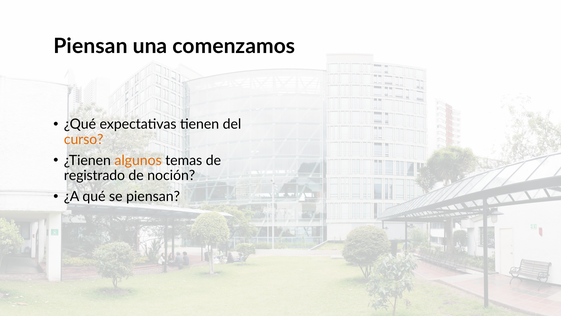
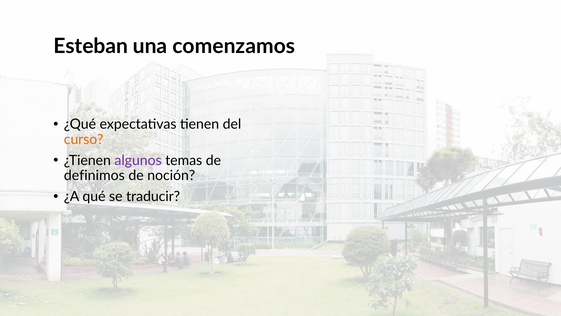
Piensan at (91, 46): Piensan -> Esteban
algunos colour: orange -> purple
registrado: registrado -> definimos
se piensan: piensan -> traducir
